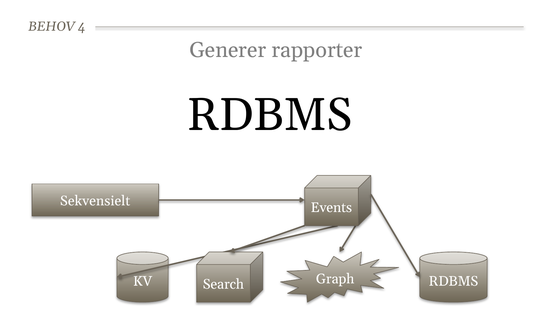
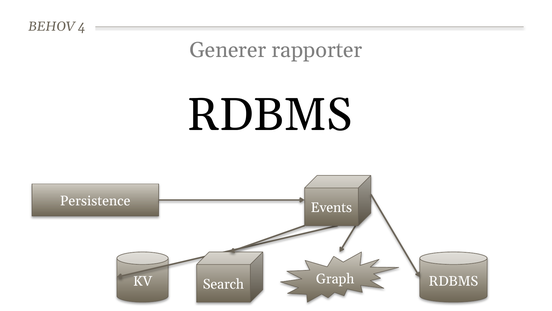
Sekvensielt: Sekvensielt -> Persistence
